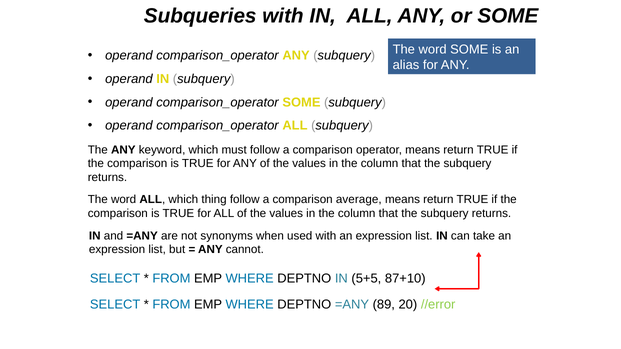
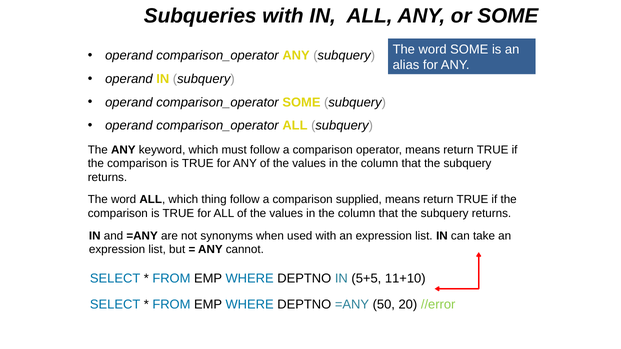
average: average -> supplied
87+10: 87+10 -> 11+10
89: 89 -> 50
